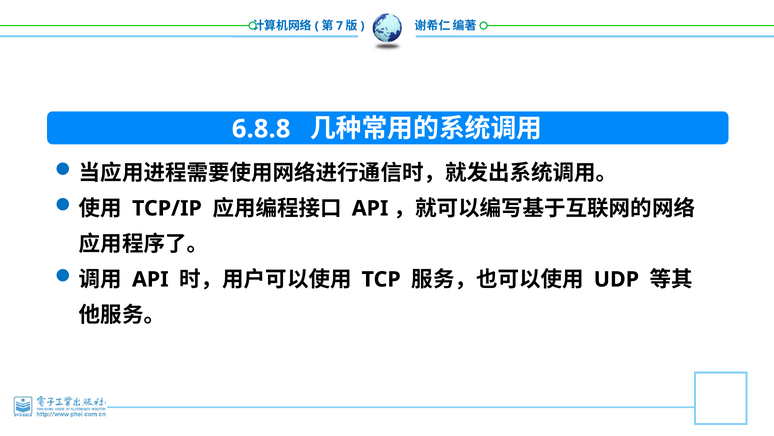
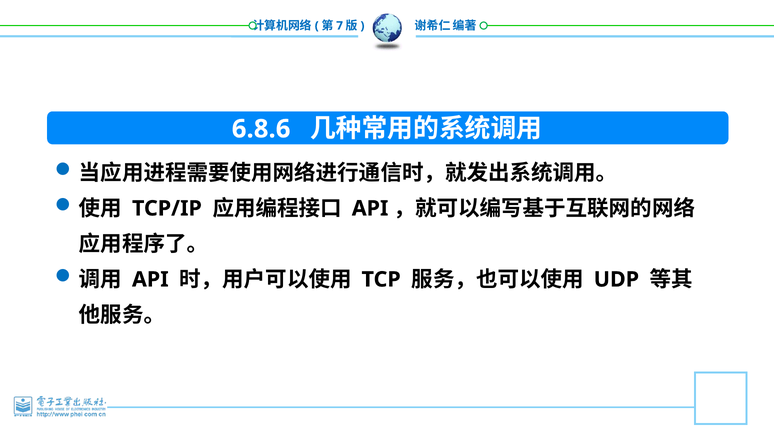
6.8.8: 6.8.8 -> 6.8.6
